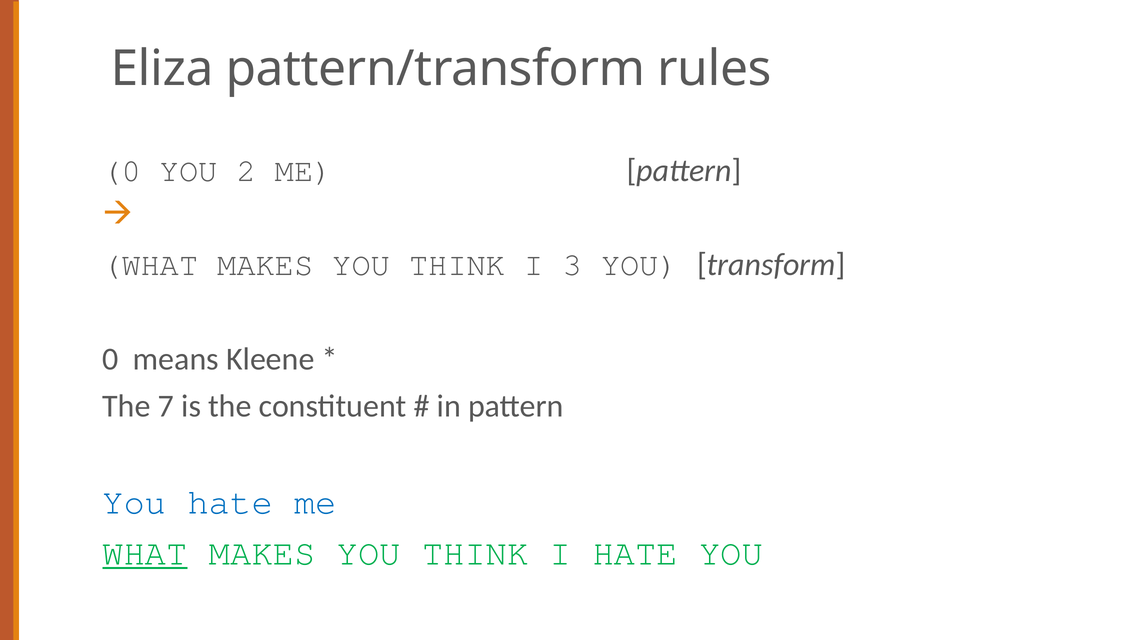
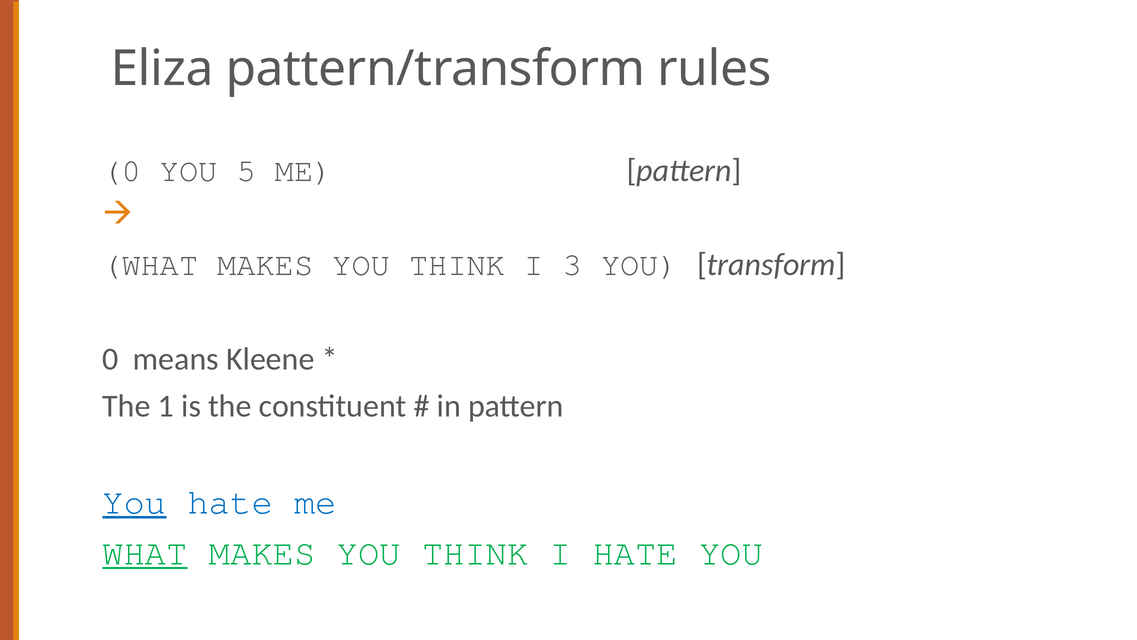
2: 2 -> 5
7: 7 -> 1
You at (134, 502) underline: none -> present
